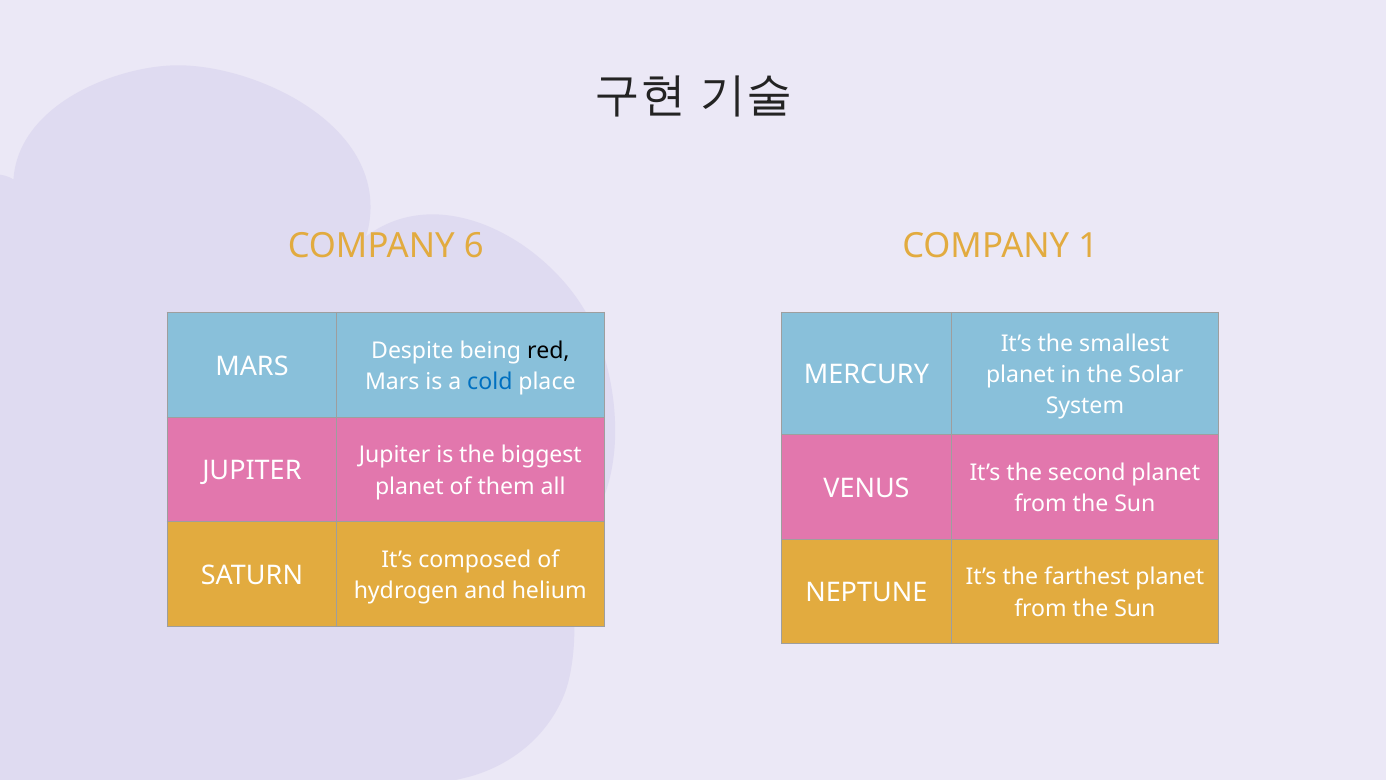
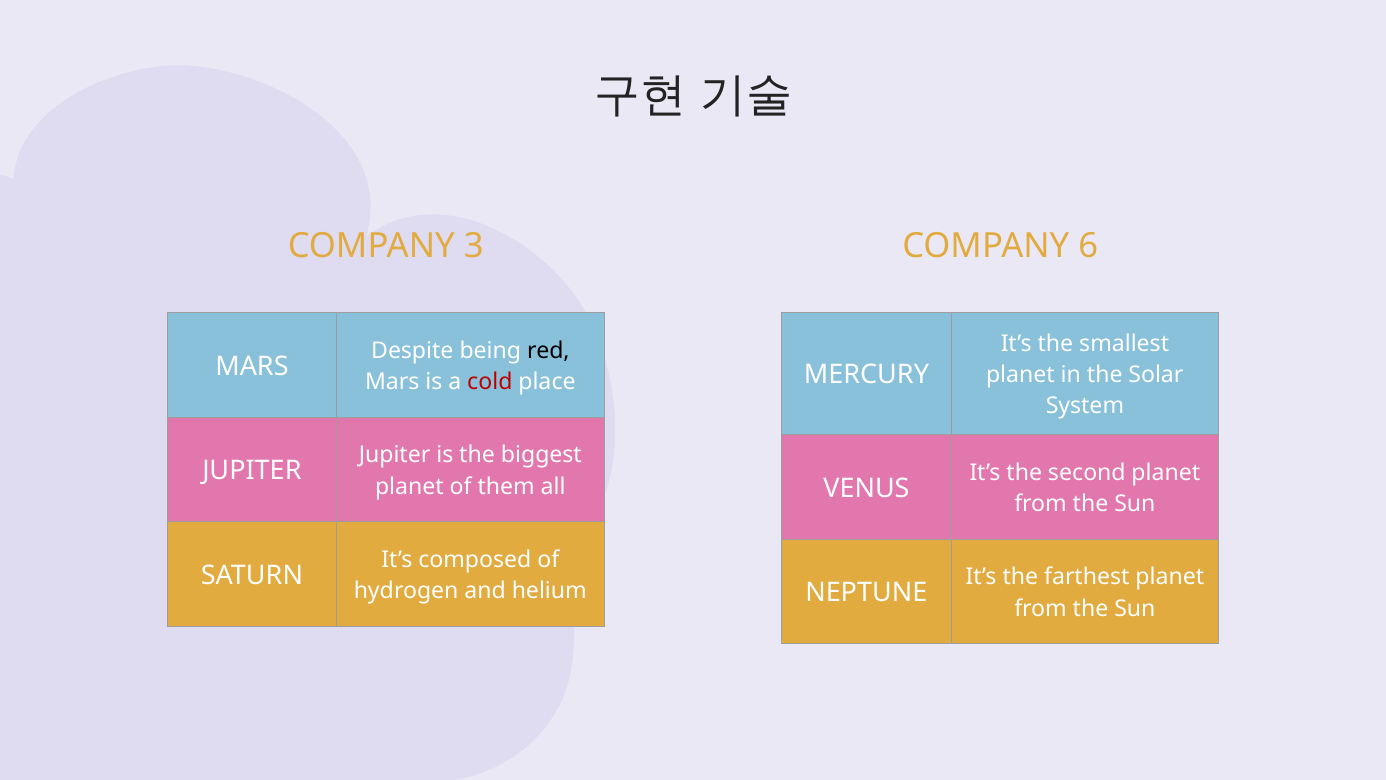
6: 6 -> 3
1: 1 -> 6
cold colour: blue -> red
